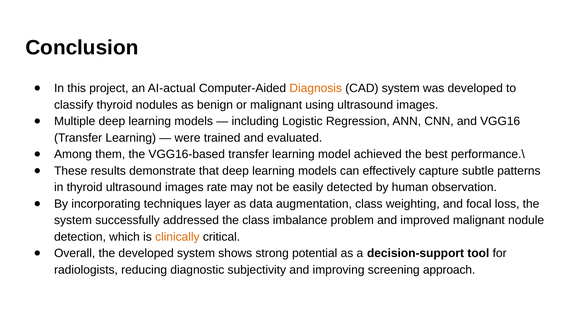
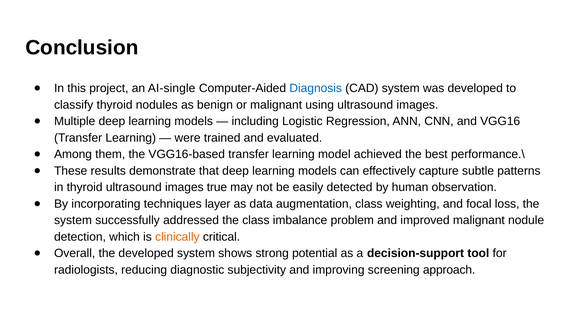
AI-actual: AI-actual -> AI-single
Diagnosis colour: orange -> blue
rate: rate -> true
